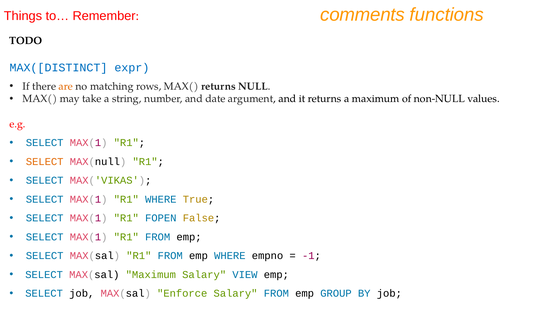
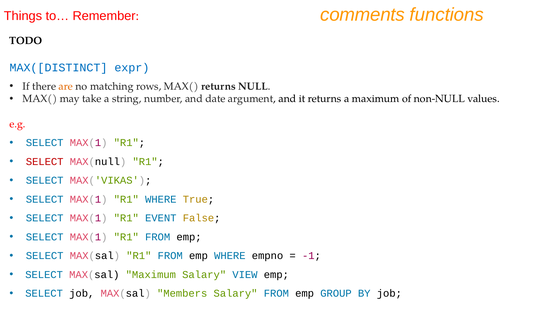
SELECT at (45, 162) colour: orange -> red
FOPEN: FOPEN -> EVENT
Enforce: Enforce -> Members
